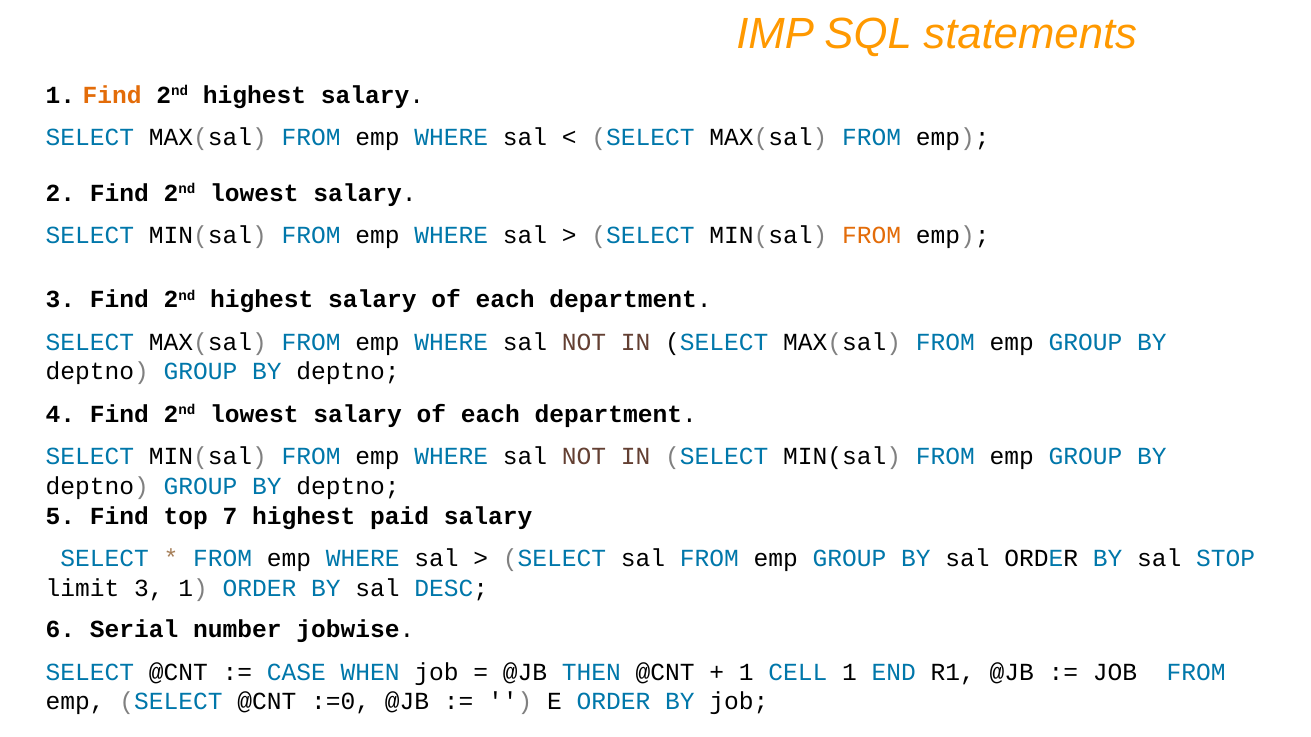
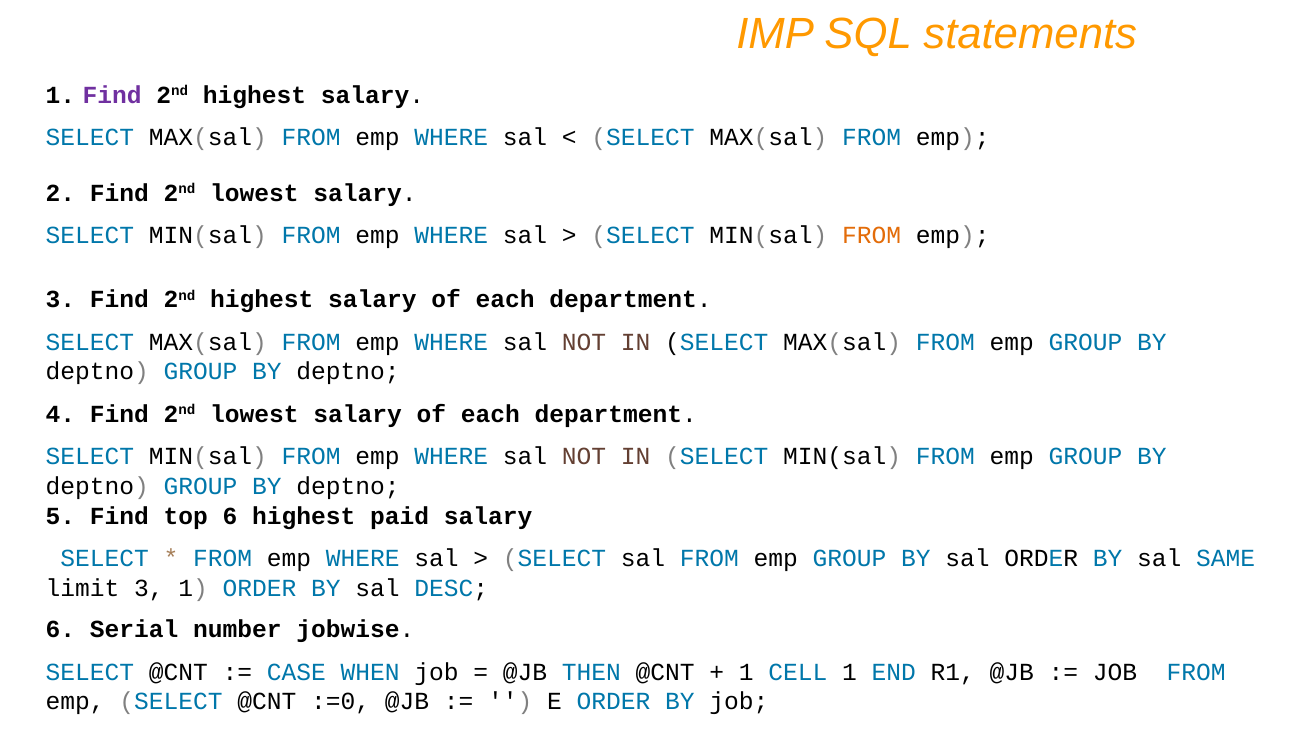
Find at (112, 95) colour: orange -> purple
top 7: 7 -> 6
STOP: STOP -> SAME
